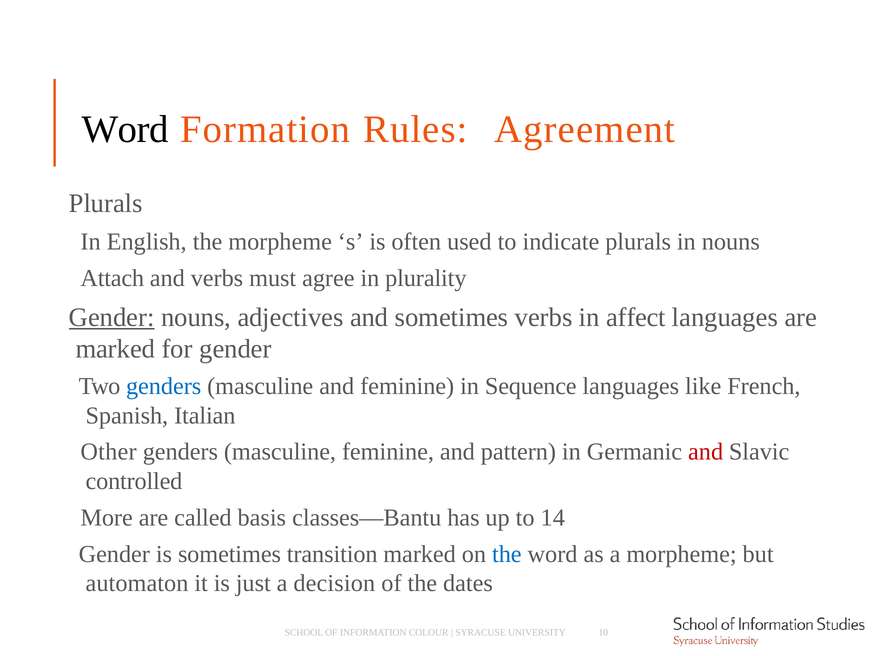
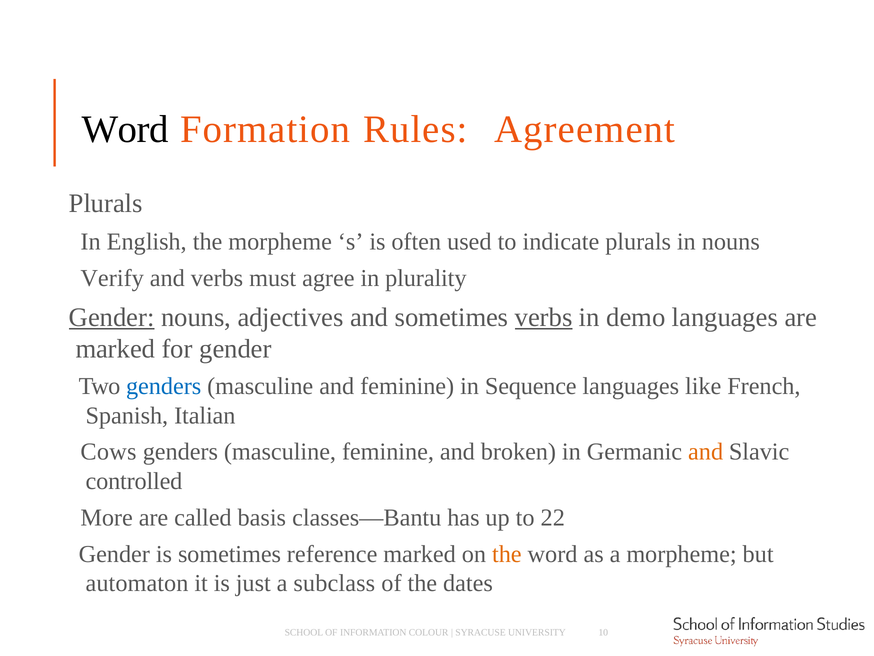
Attach: Attach -> Verify
verbs at (544, 317) underline: none -> present
affect: affect -> demo
Other: Other -> Cows
pattern: pattern -> broken
and at (706, 452) colour: red -> orange
14: 14 -> 22
transition: transition -> reference
the at (507, 554) colour: blue -> orange
decision: decision -> subclass
